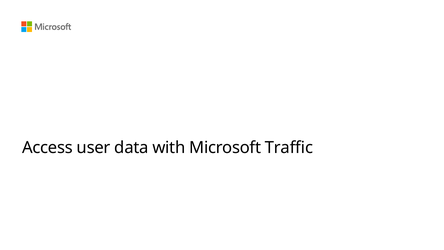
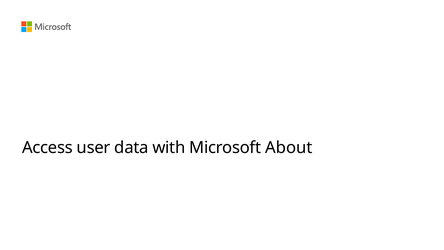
Traffic: Traffic -> About
